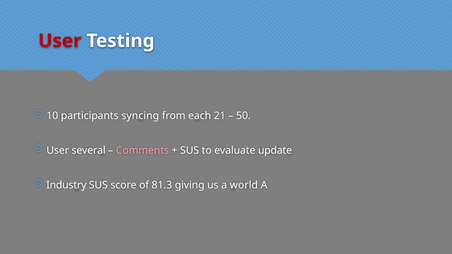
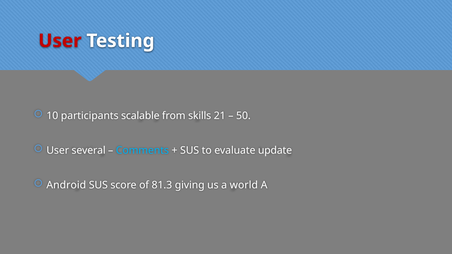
syncing: syncing -> scalable
each: each -> skills
Comments colour: pink -> light blue
Industry: Industry -> Android
